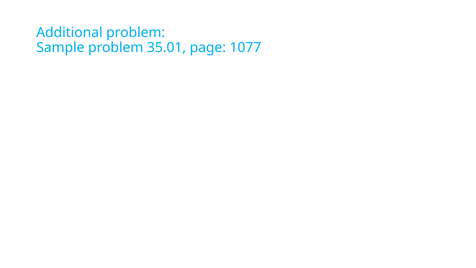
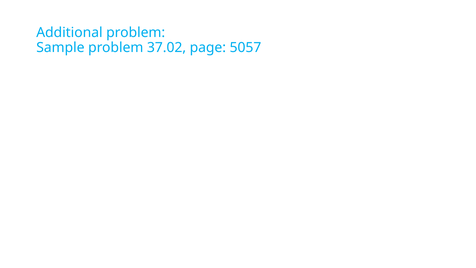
35.01: 35.01 -> 37.02
1077: 1077 -> 5057
